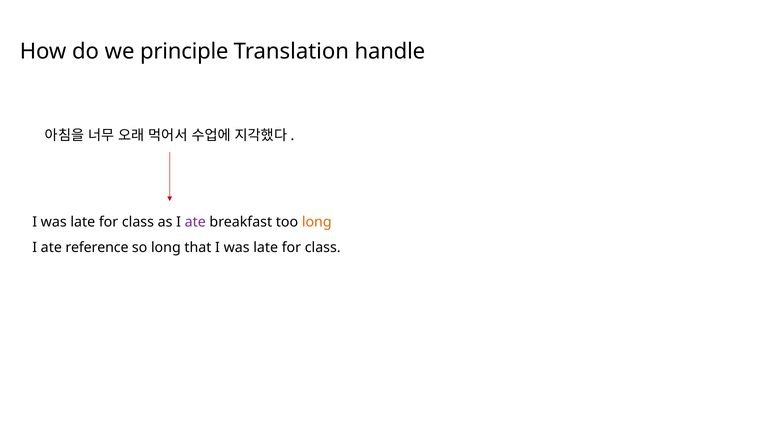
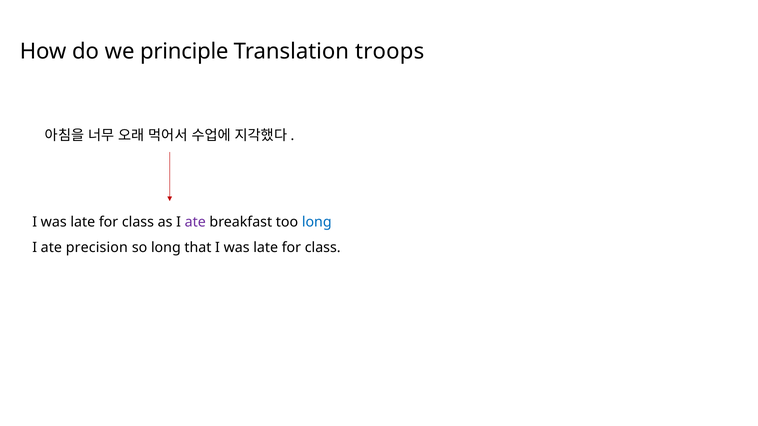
handle: handle -> troops
long at (317, 222) colour: orange -> blue
reference: reference -> precision
